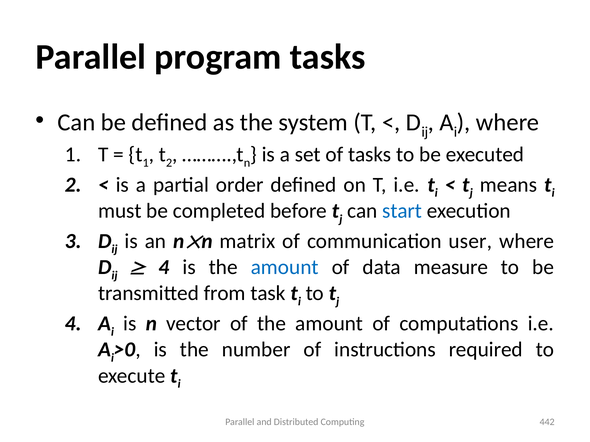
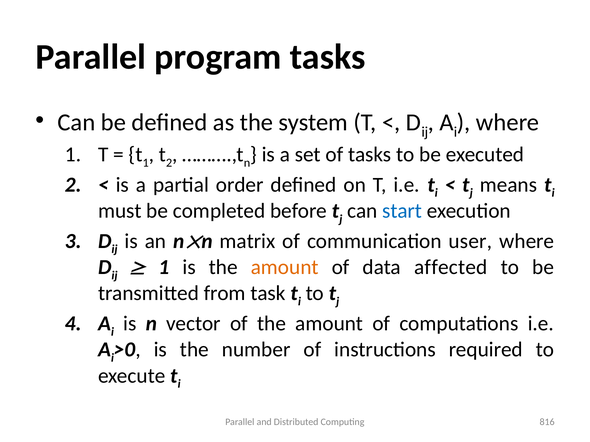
4 at (164, 267): 4 -> 1
amount at (285, 267) colour: blue -> orange
measure: measure -> affected
442: 442 -> 816
